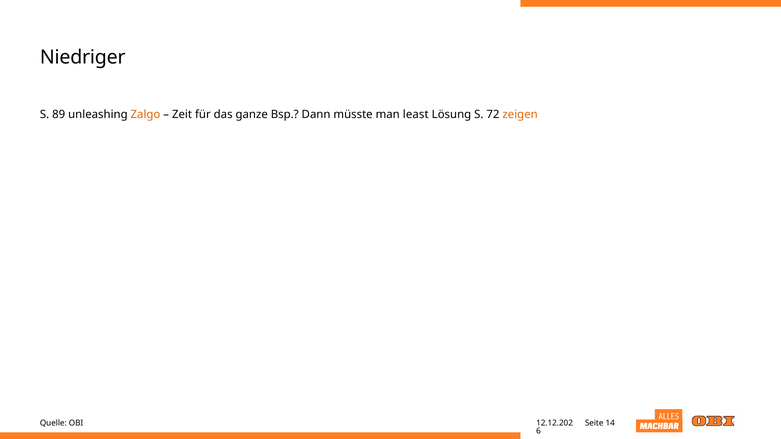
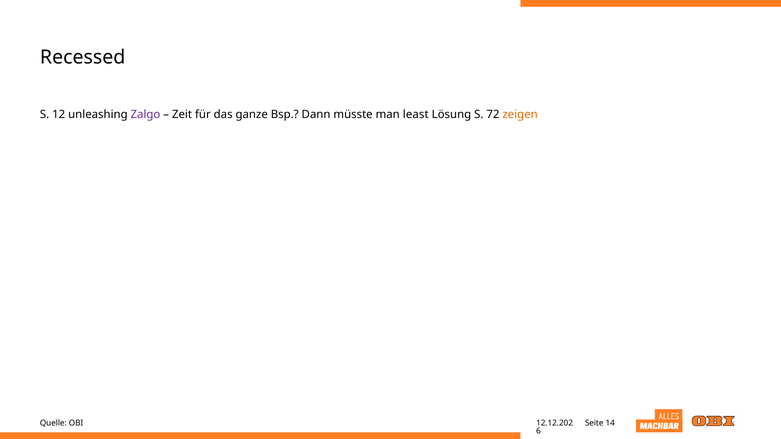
Niedriger: Niedriger -> Recessed
89: 89 -> 12
Zalgo colour: orange -> purple
